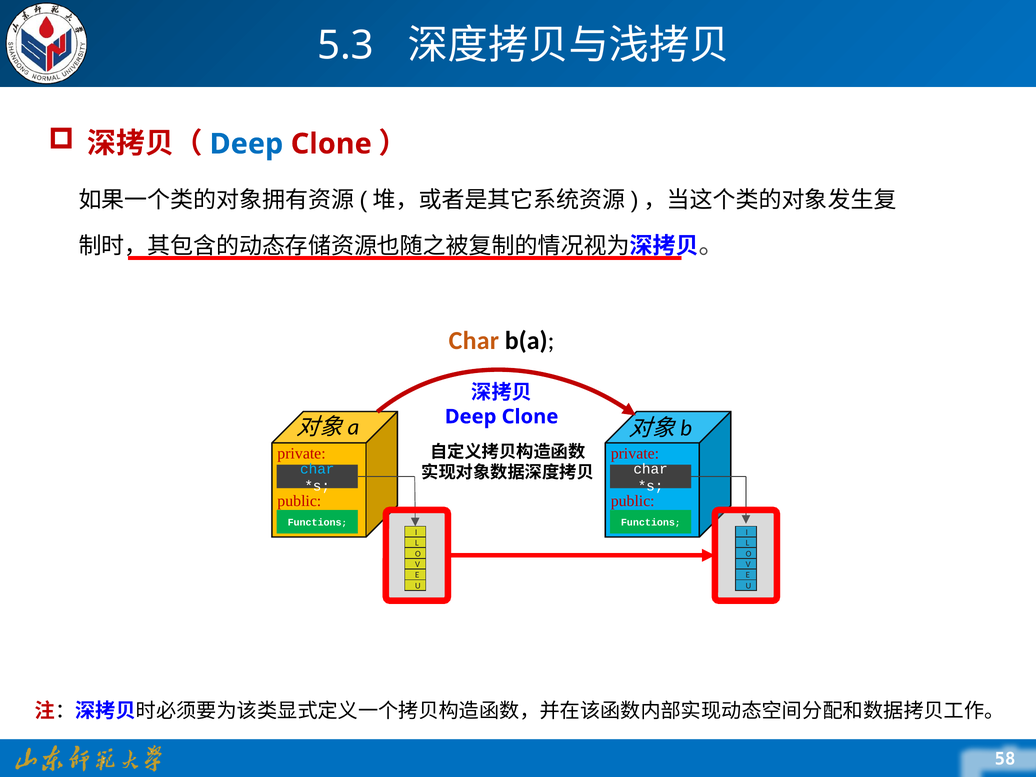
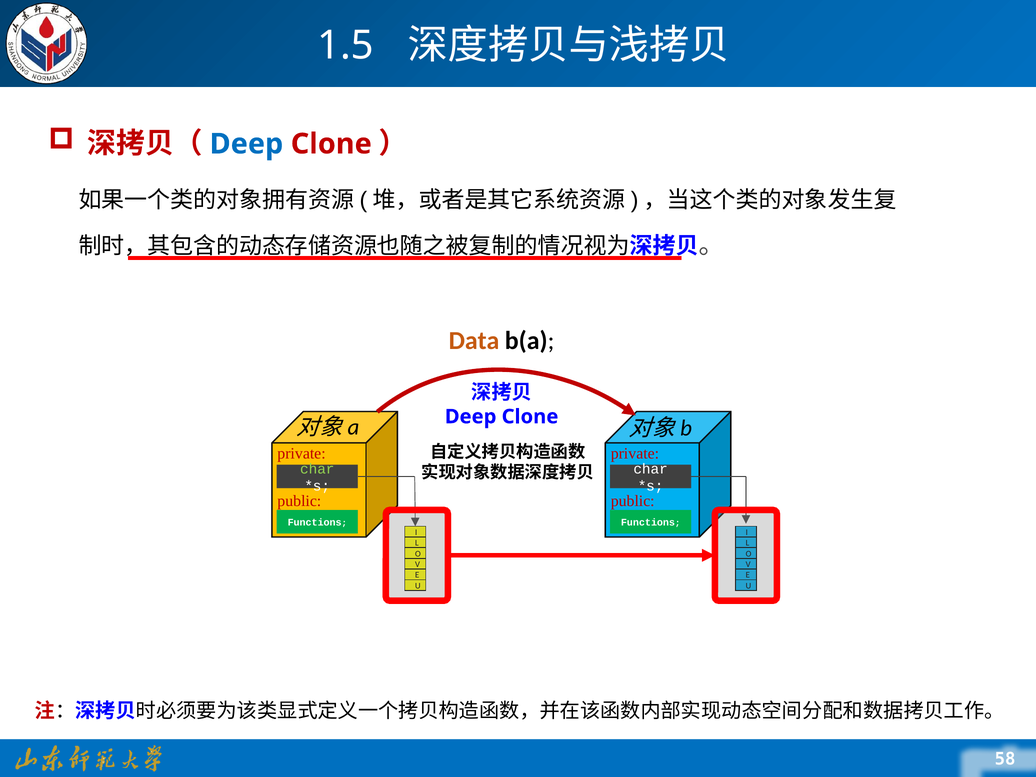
5.3: 5.3 -> 1.5
Char at (474, 341): Char -> Data
char at (317, 469) colour: light blue -> light green
